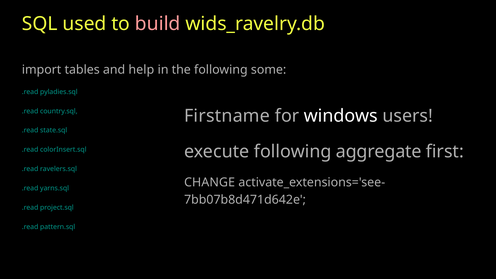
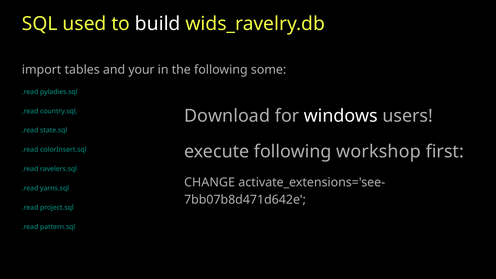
build colour: pink -> white
help: help -> your
Firstname: Firstname -> Download
aggregate: aggregate -> workshop
